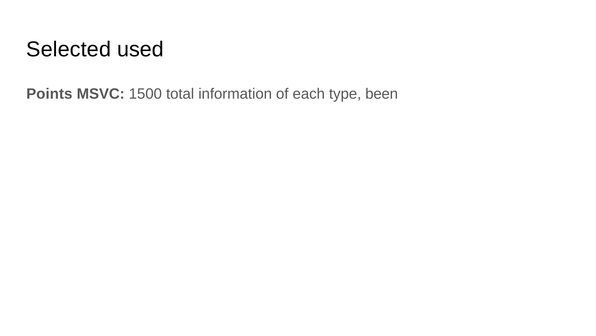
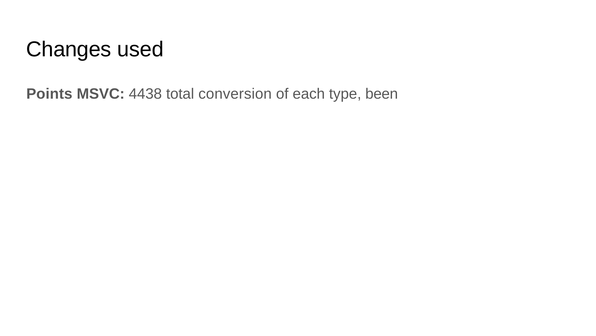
Selected: Selected -> Changes
1500: 1500 -> 4438
information: information -> conversion
